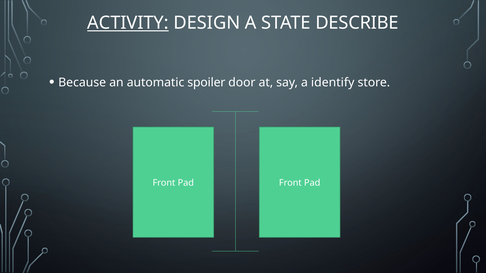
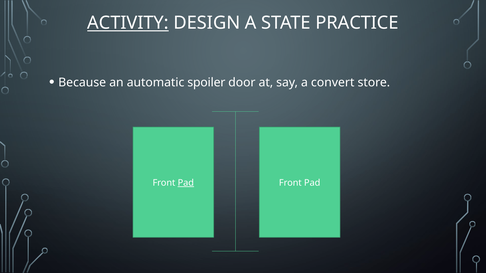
DESCRIBE: DESCRIBE -> PRACTICE
identify: identify -> convert
Pad at (186, 183) underline: none -> present
